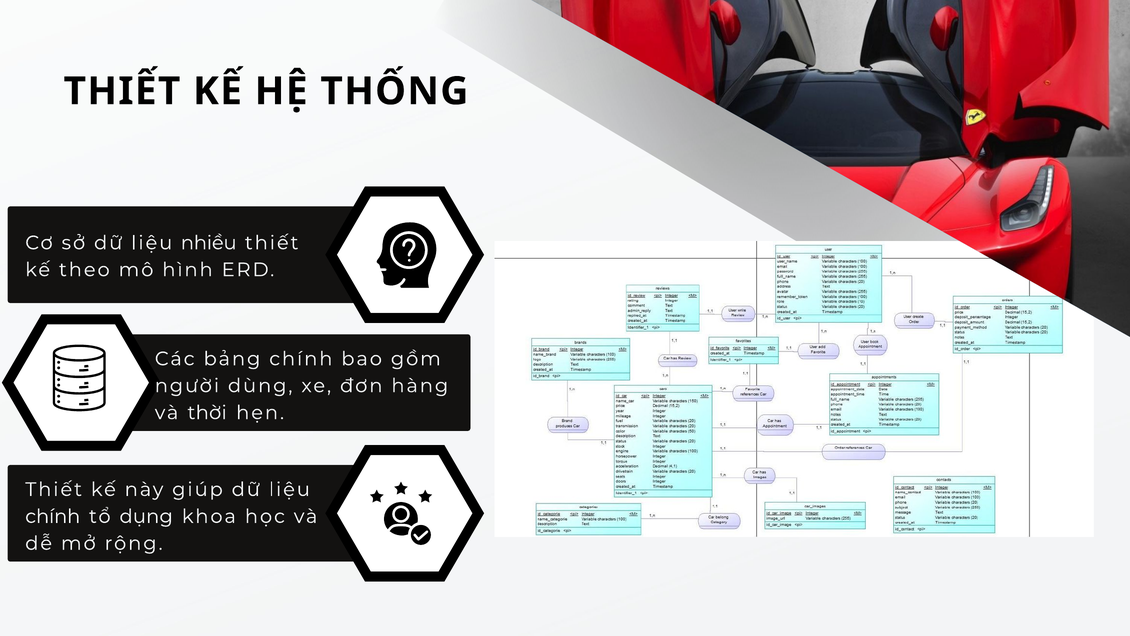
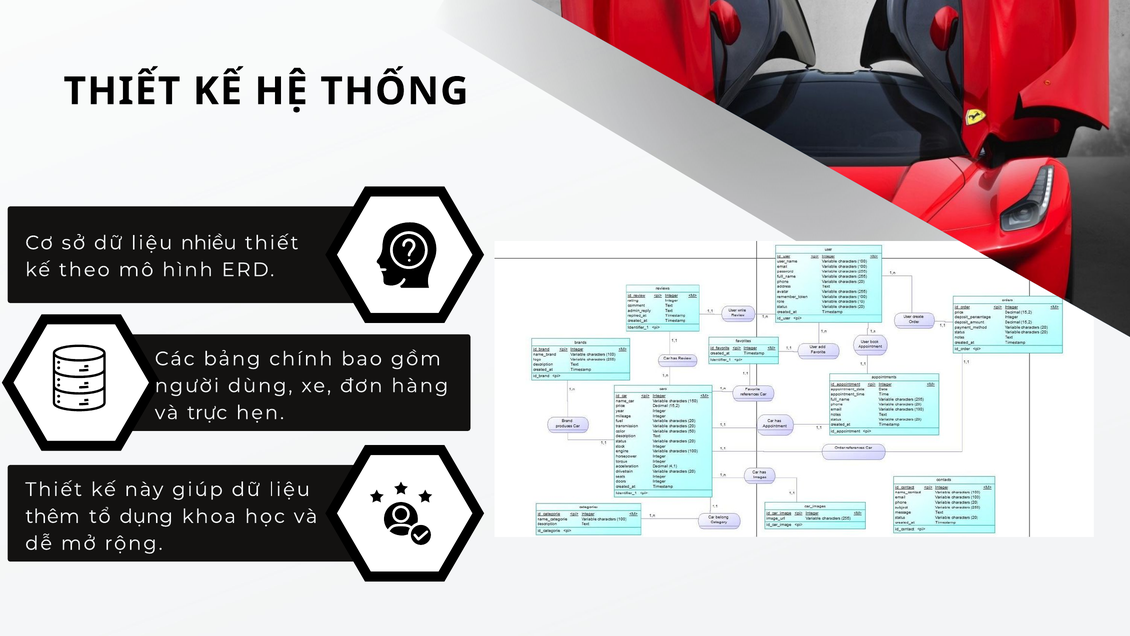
thời: thời -> trực
chính at (53, 516): chính -> thêm
